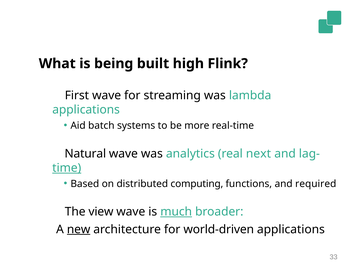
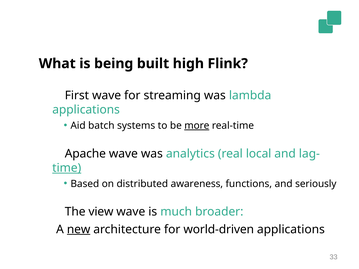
more underline: none -> present
Natural: Natural -> Apache
next: next -> local
computing: computing -> awareness
required: required -> seriously
much underline: present -> none
